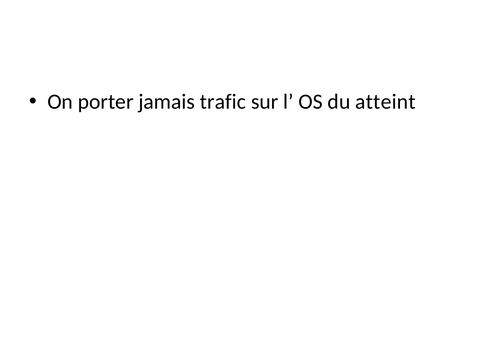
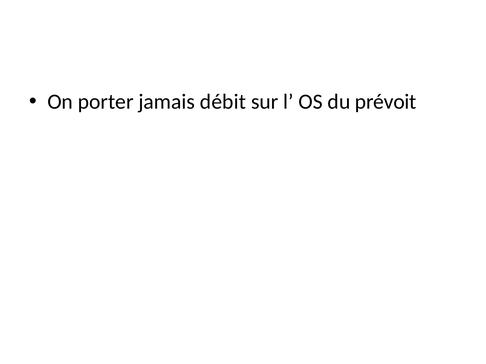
trafic: trafic -> débit
atteint: atteint -> prévoit
